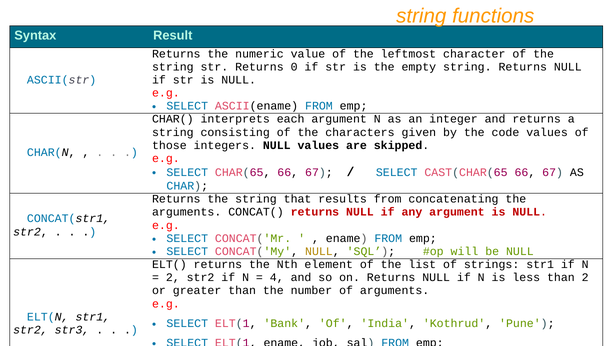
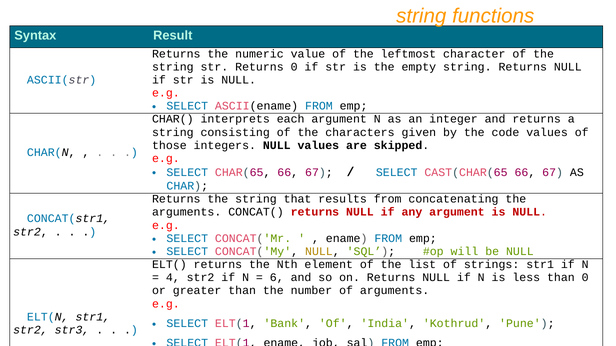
2 at (173, 278): 2 -> 4
4: 4 -> 6
than 2: 2 -> 0
